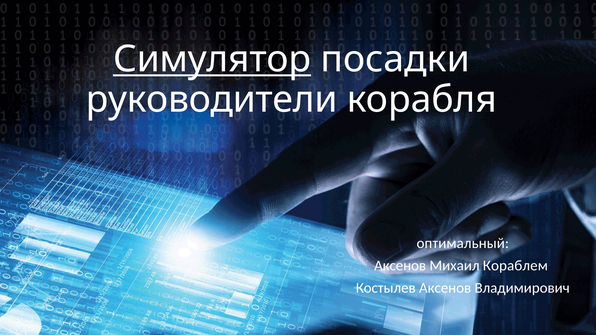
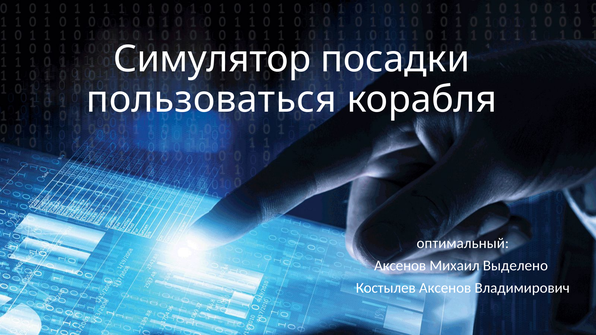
Симулятор underline: present -> none
руководители: руководители -> пользоваться
Кораблем: Кораблем -> Выделено
